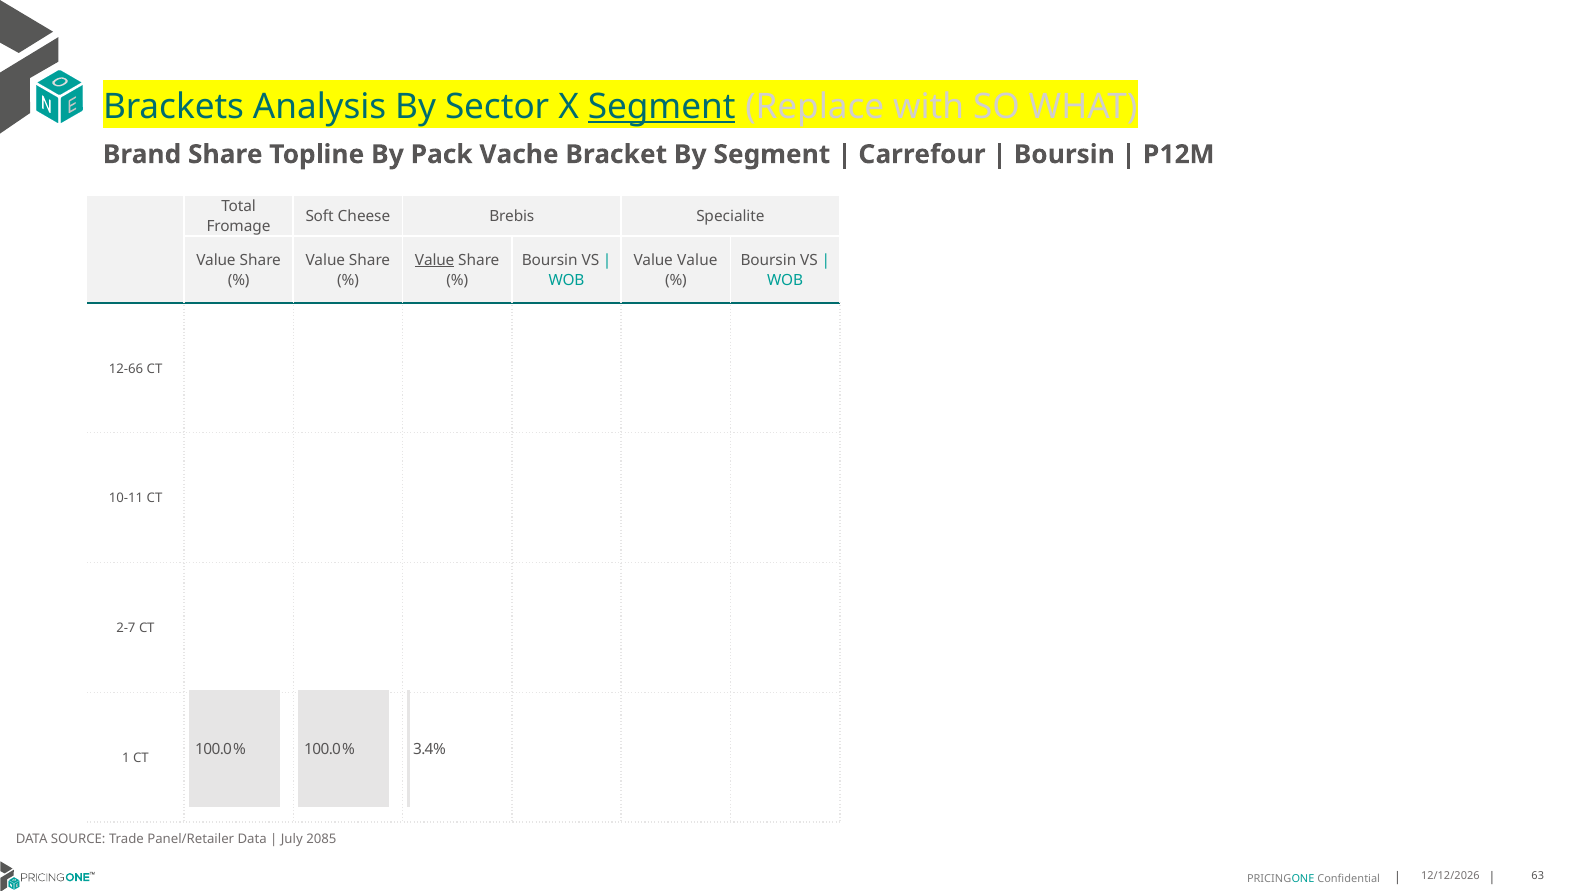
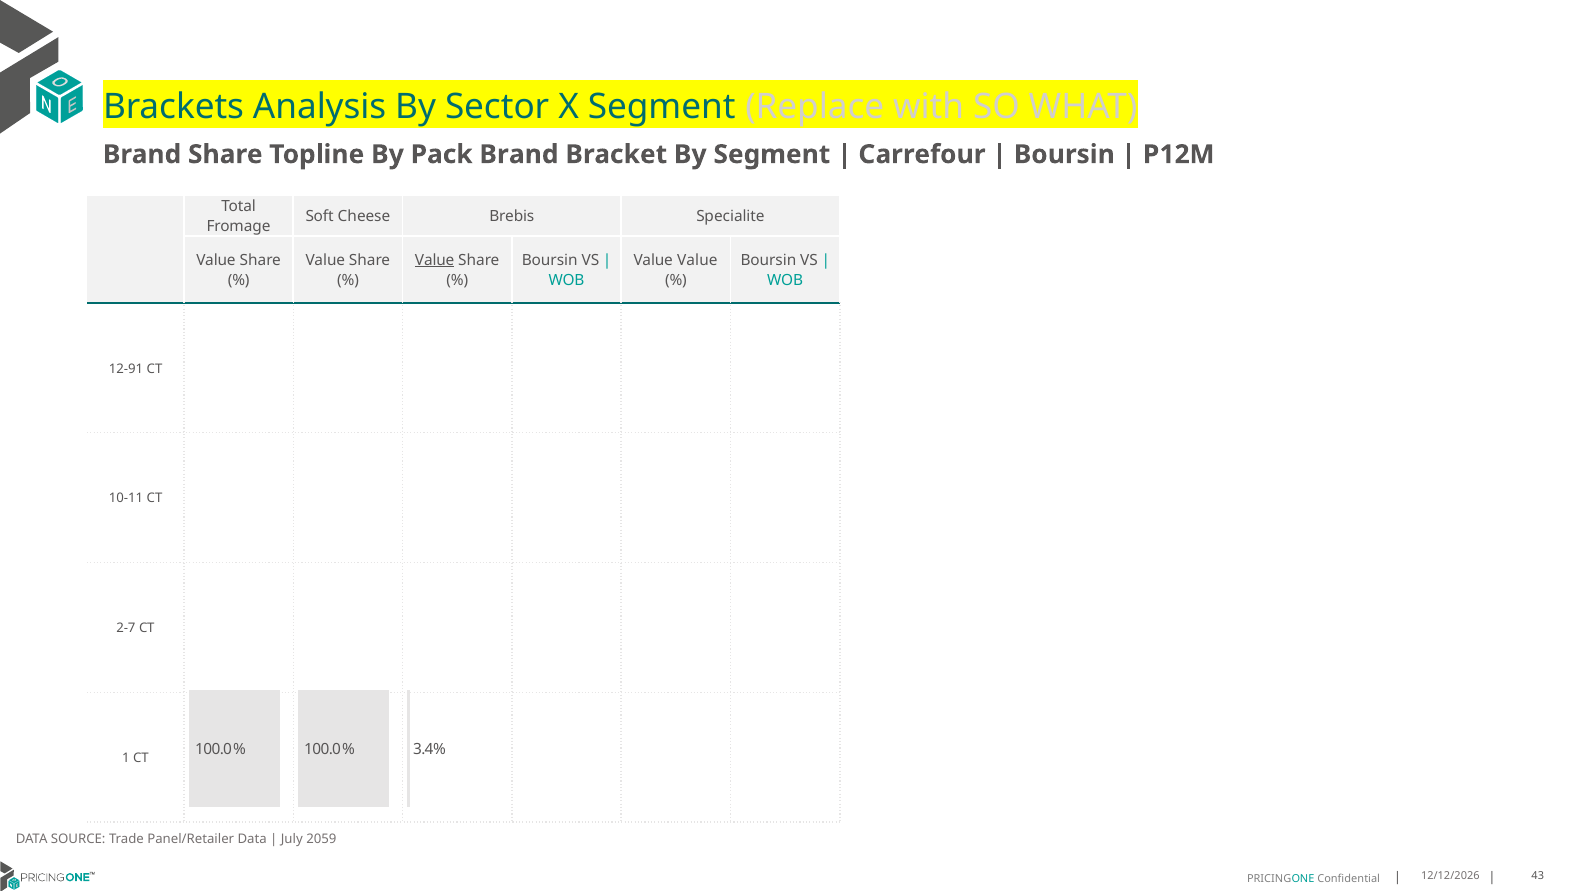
Segment at (662, 106) underline: present -> none
Pack Vache: Vache -> Brand
12-66: 12-66 -> 12-91
2085: 2085 -> 2059
63: 63 -> 43
